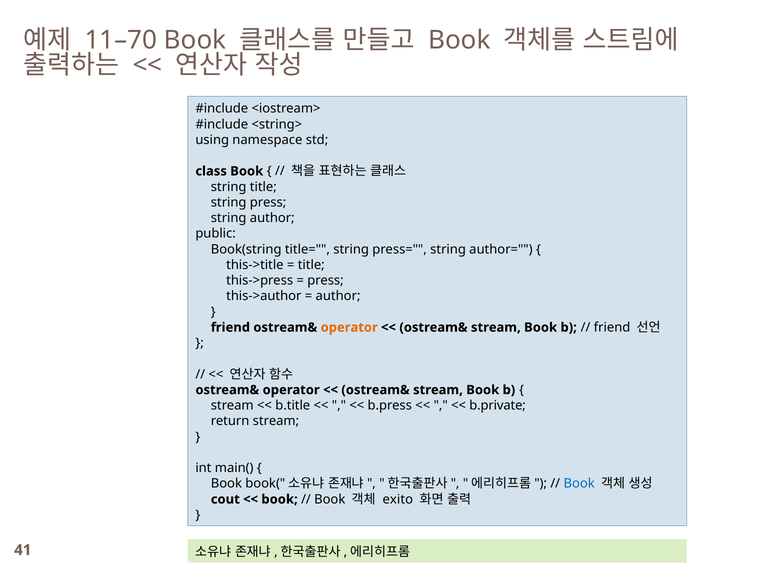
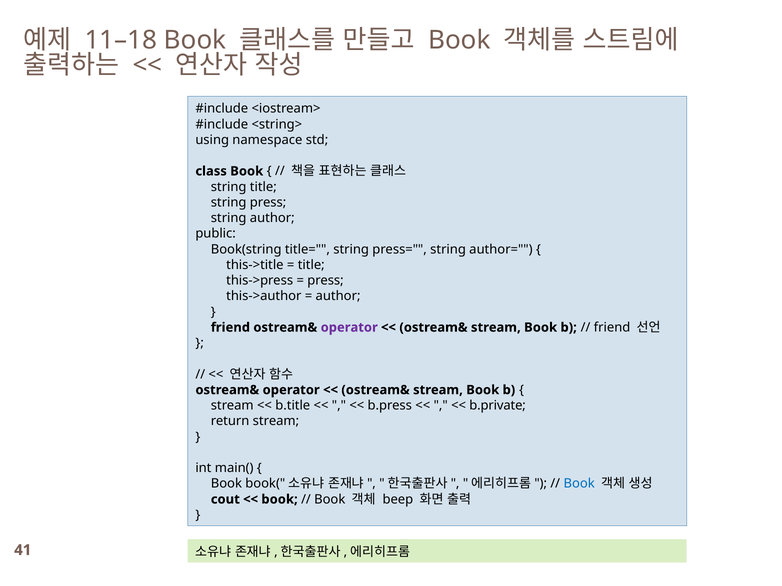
11–70: 11–70 -> 11–18
operator at (349, 328) colour: orange -> purple
exito: exito -> beep
